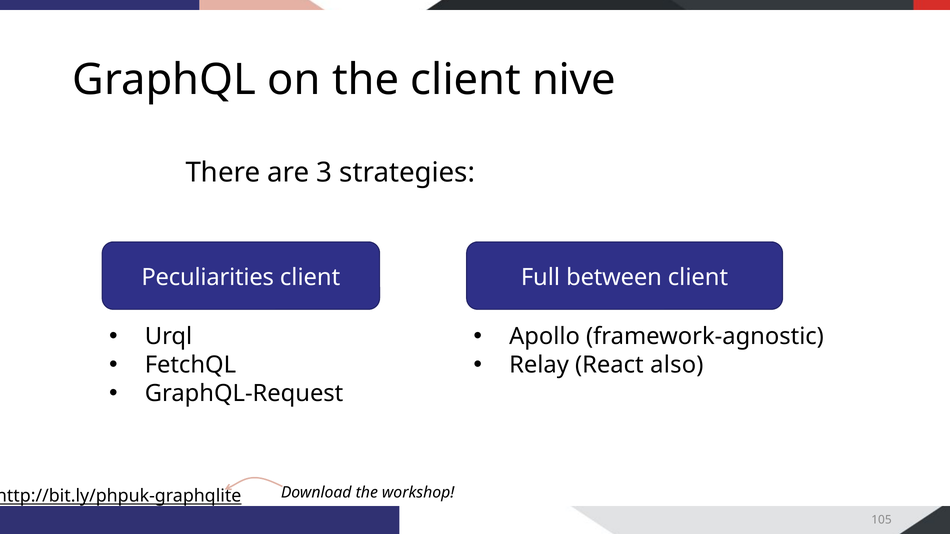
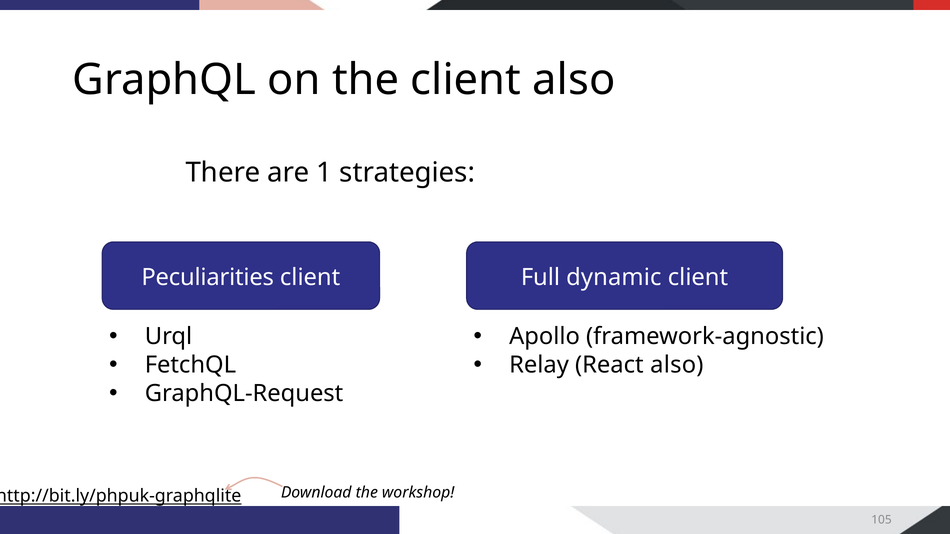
client nive: nive -> also
3: 3 -> 1
between: between -> dynamic
